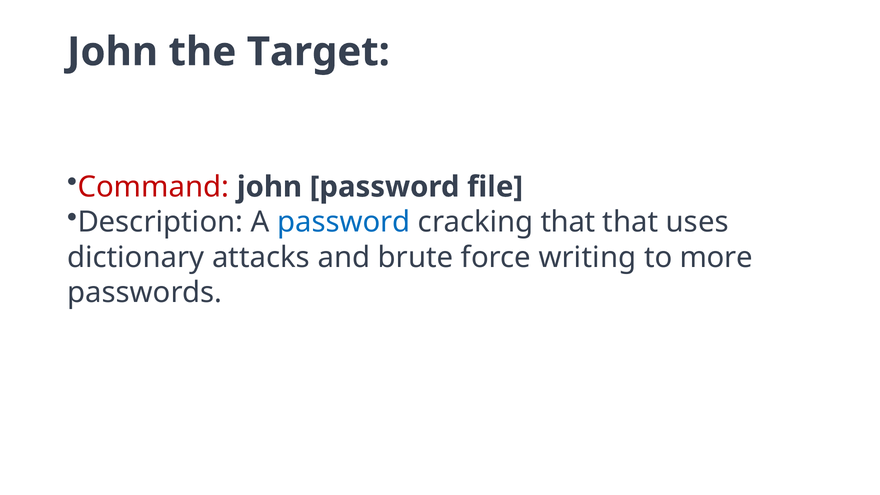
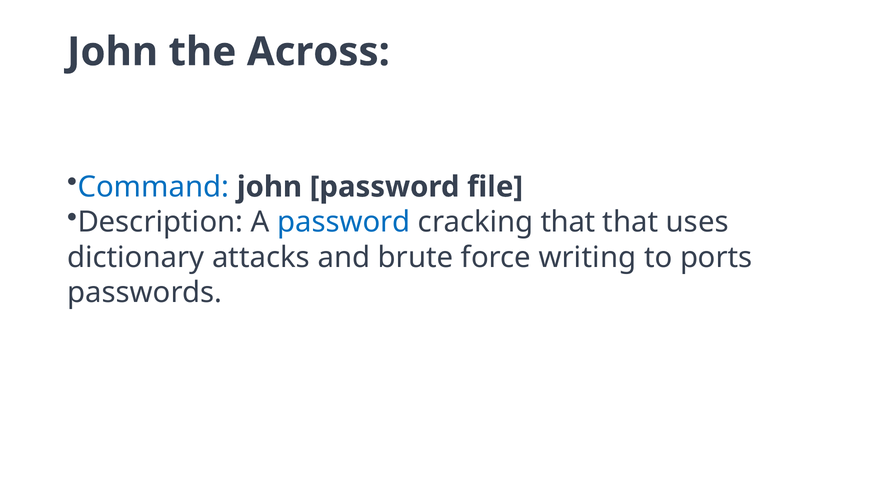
Target: Target -> Across
Command colour: red -> blue
more: more -> ports
